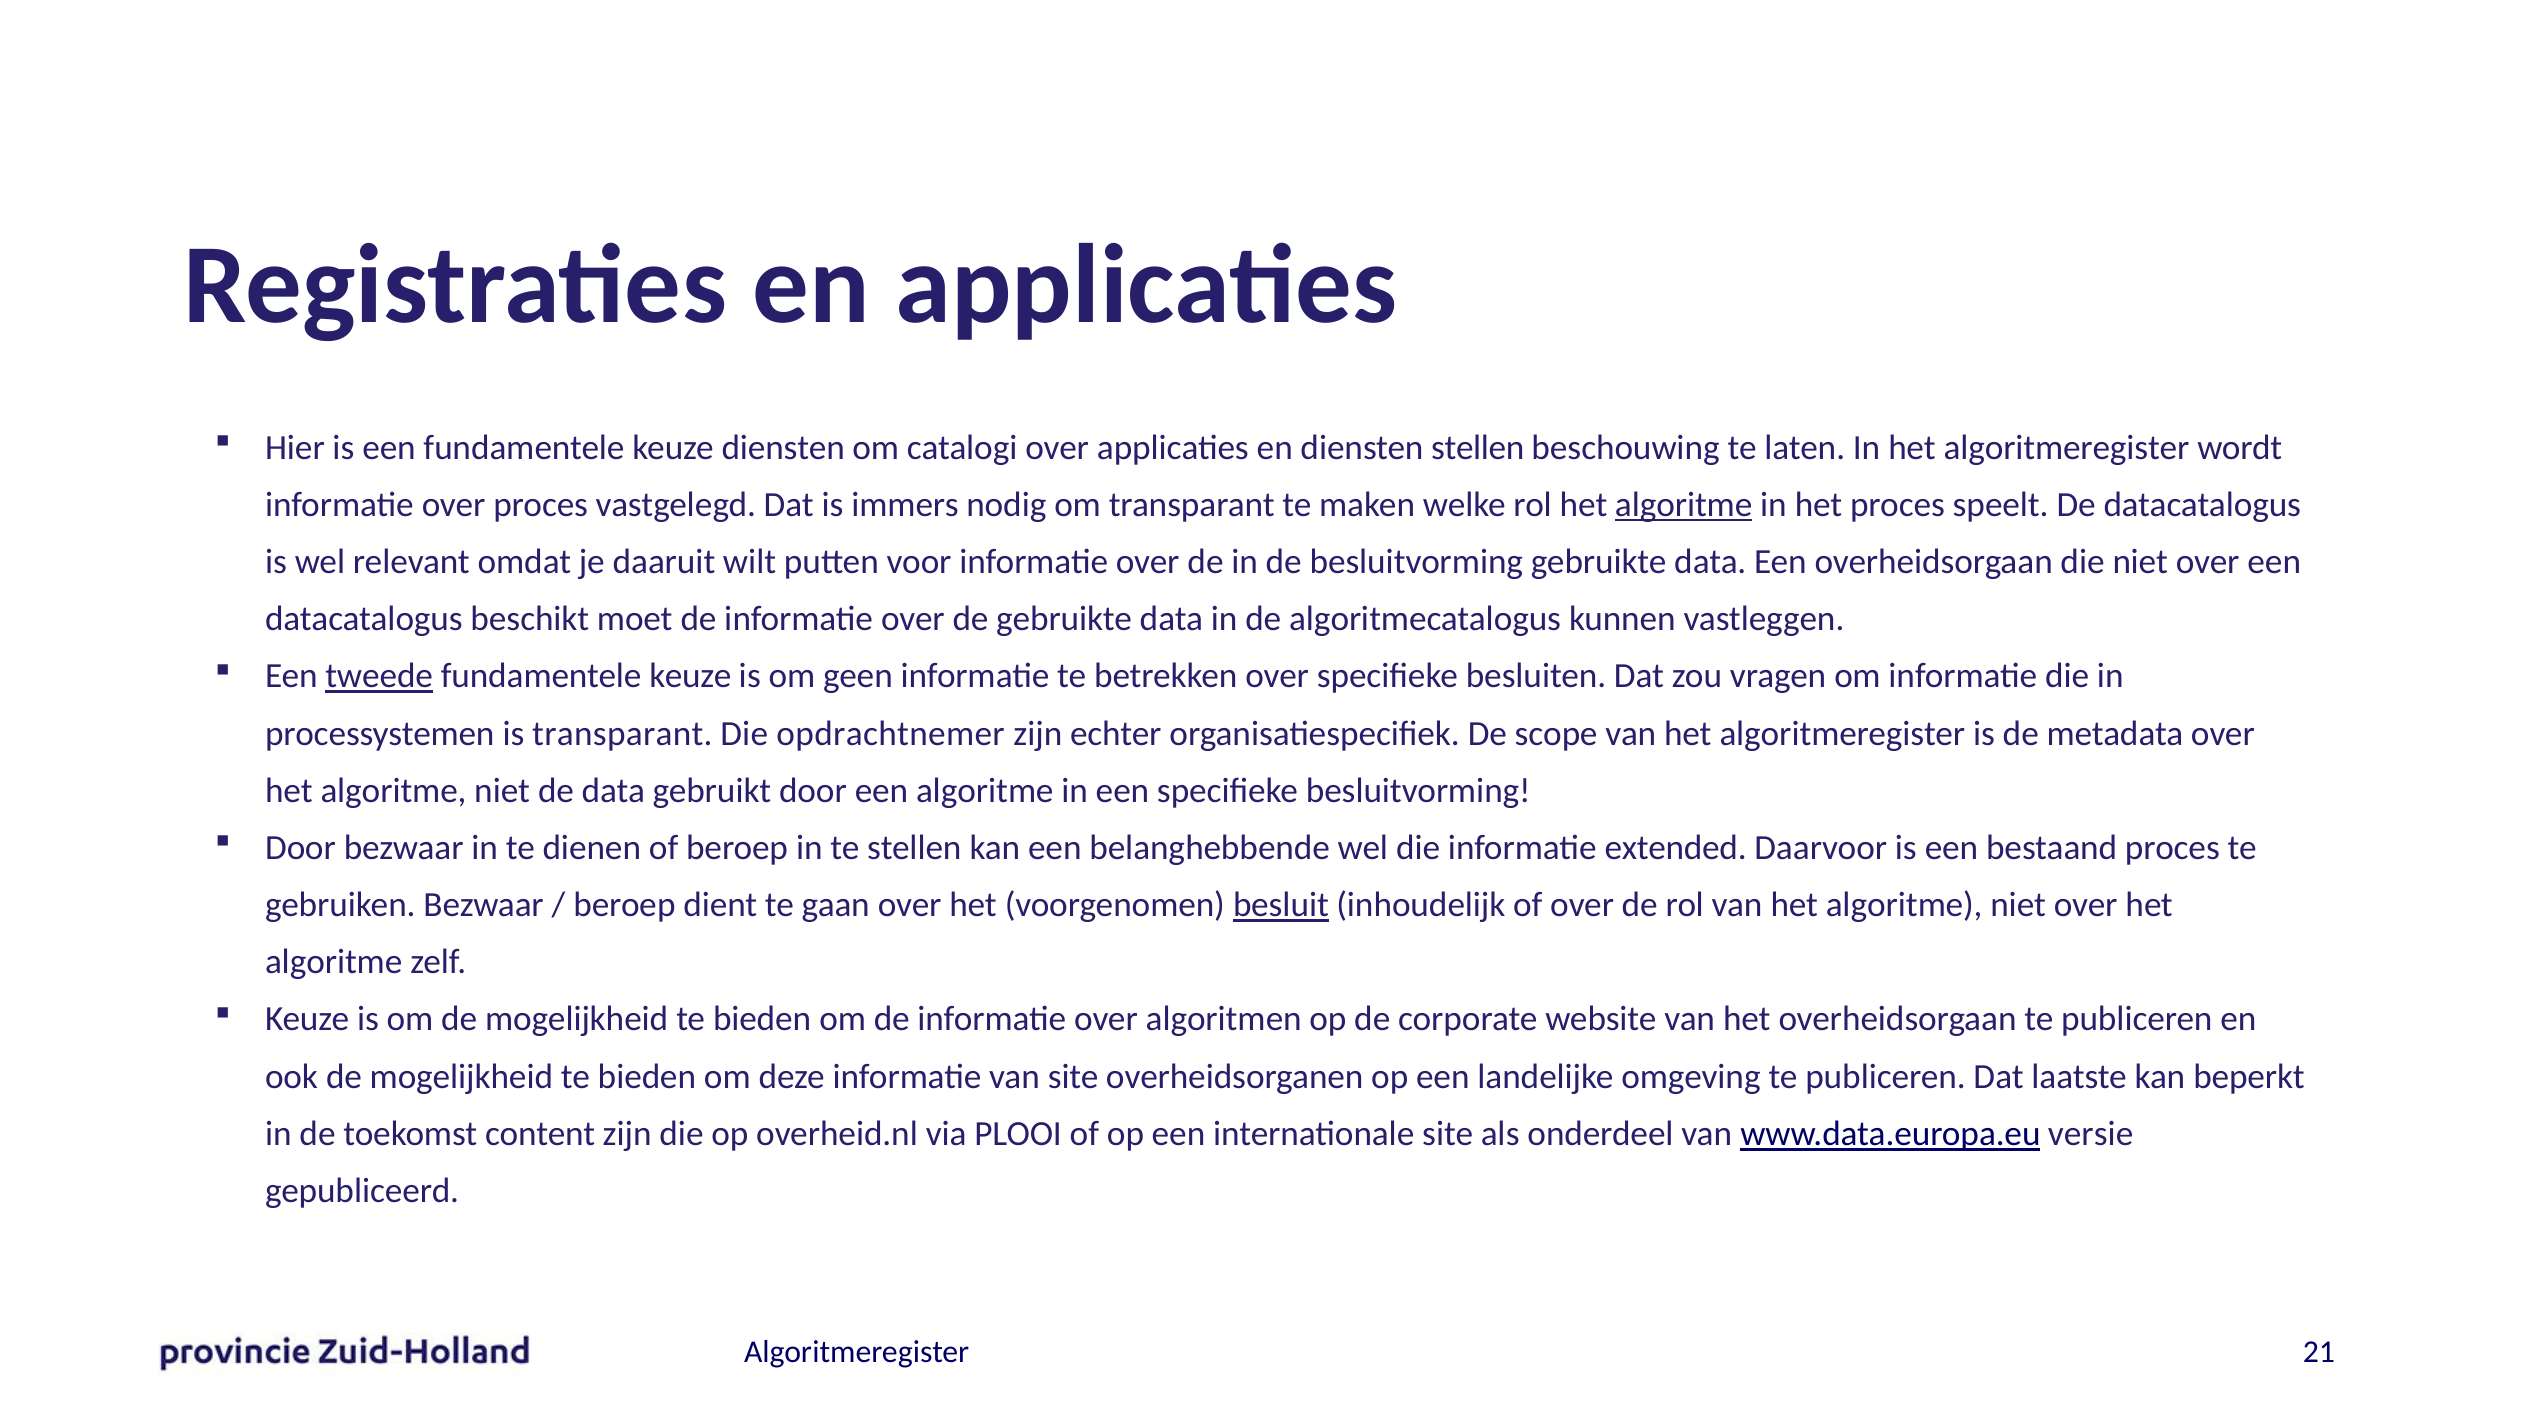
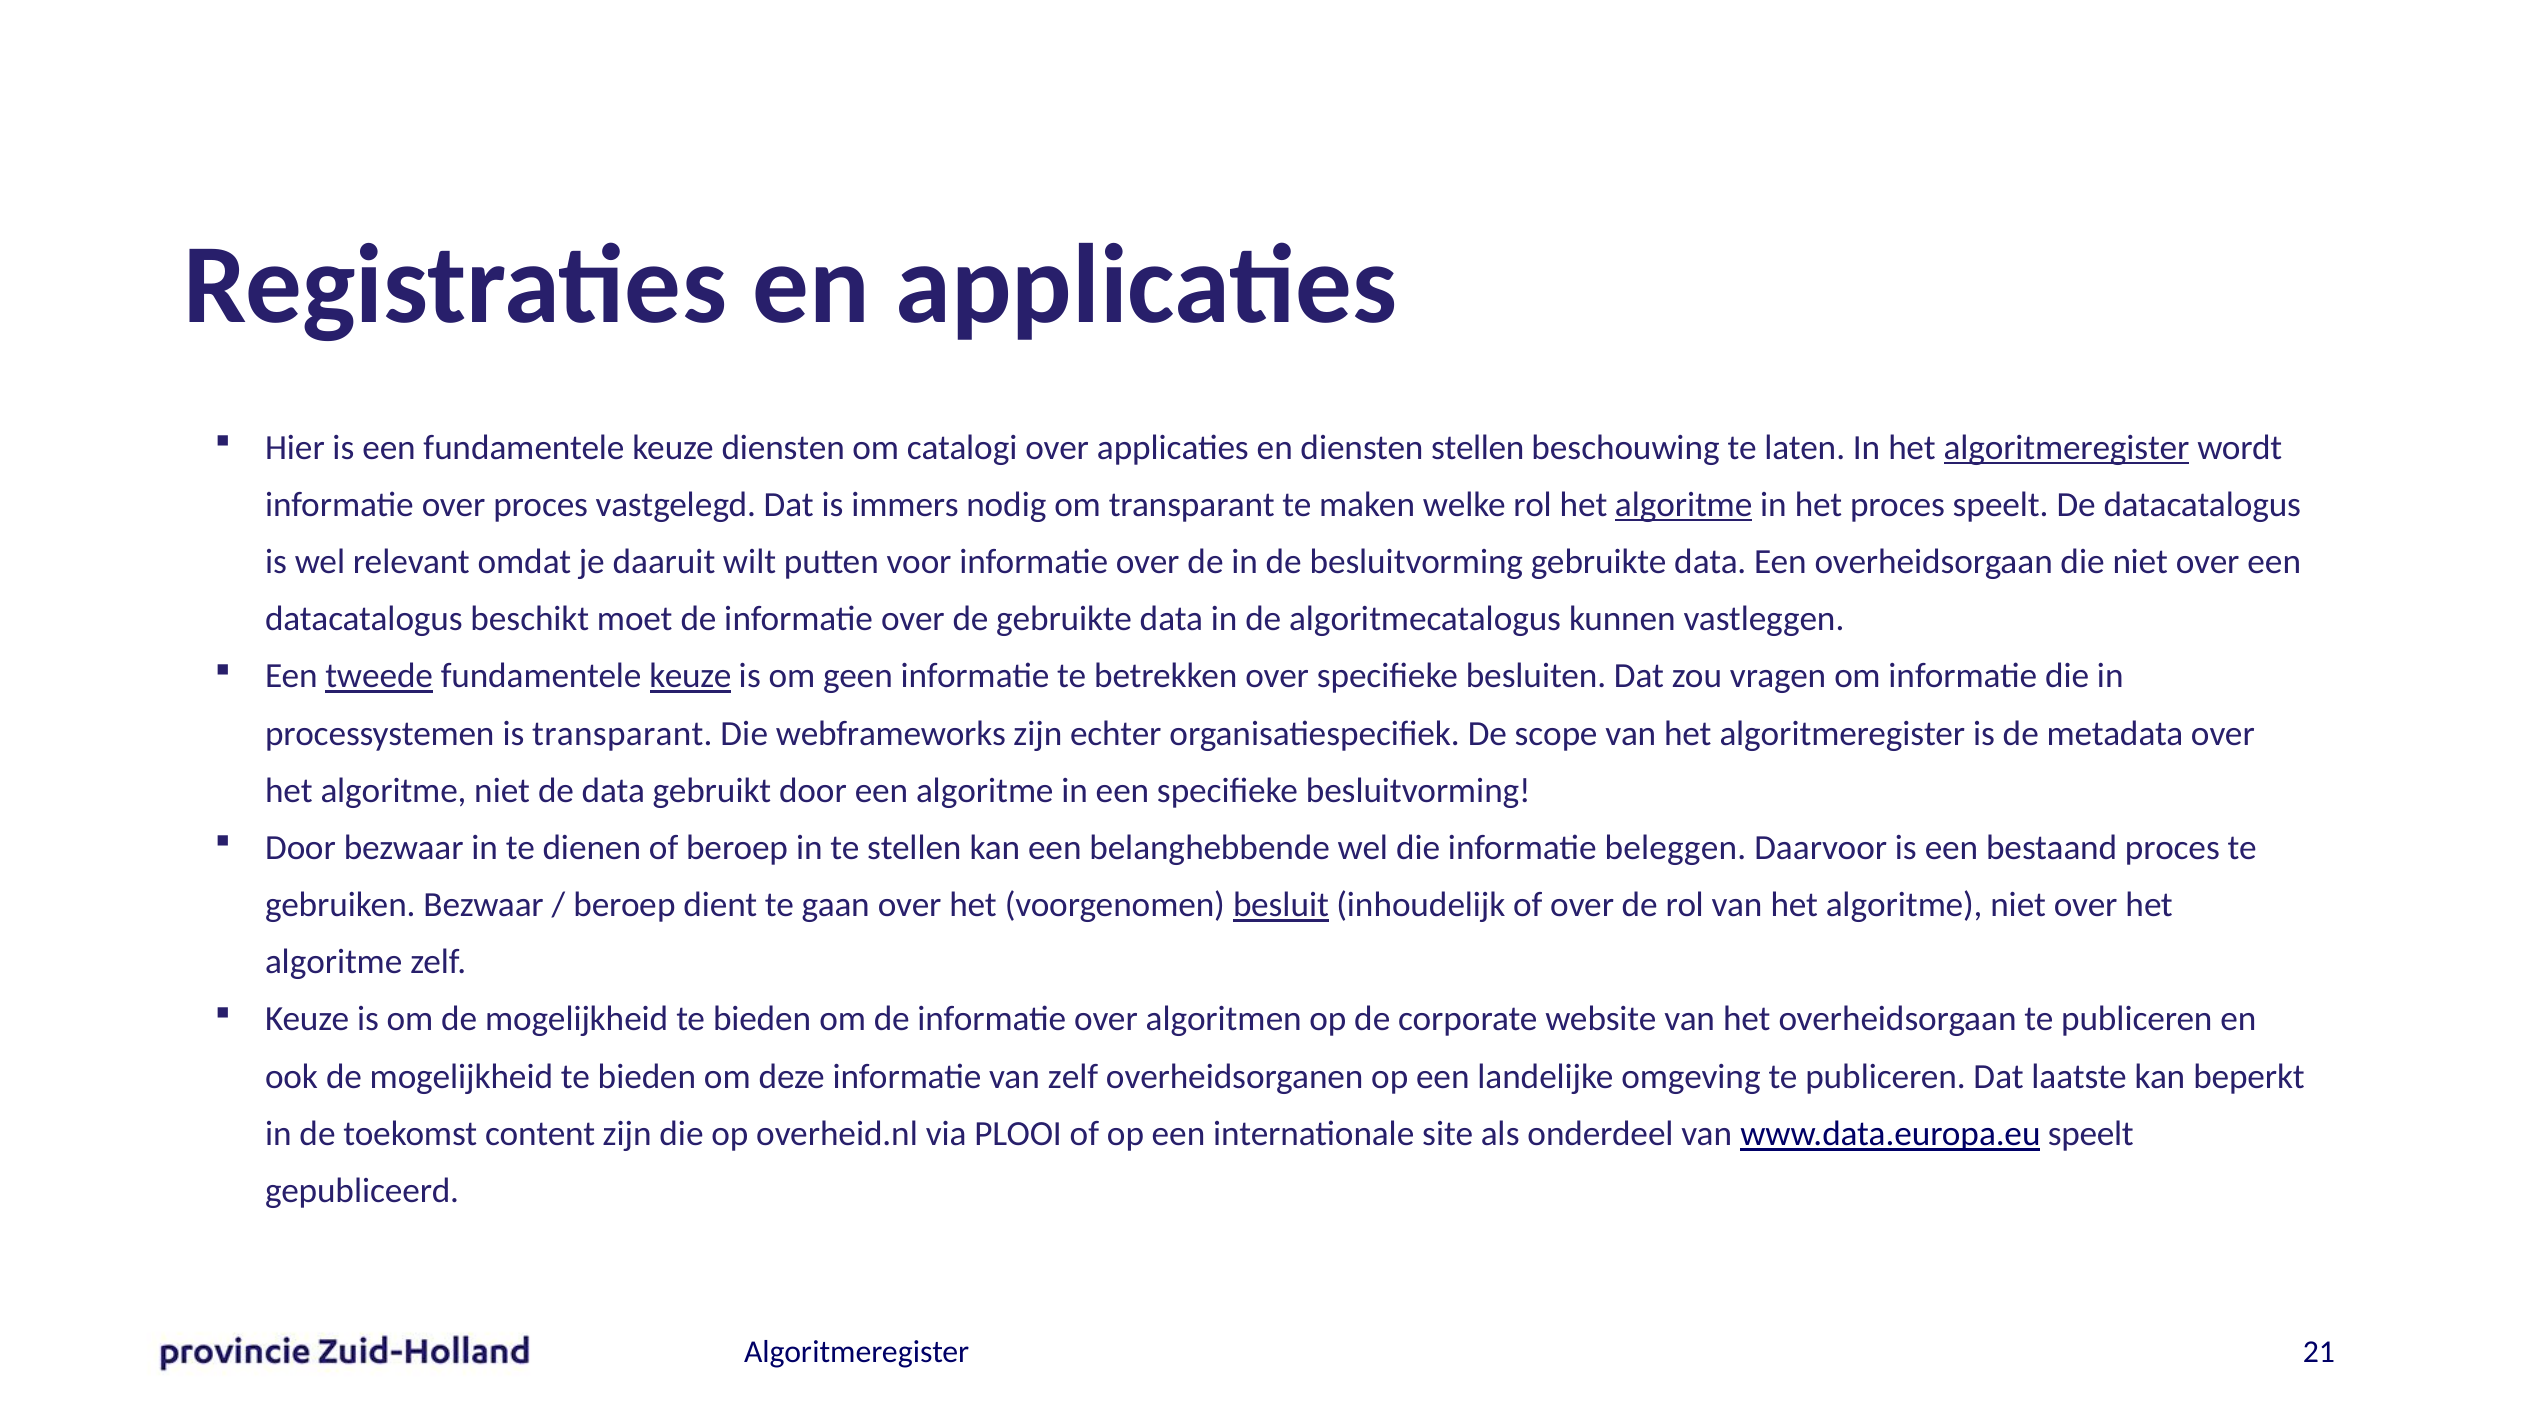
algoritmeregister at (2067, 448) underline: none -> present
keuze at (690, 676) underline: none -> present
opdrachtnemer: opdrachtnemer -> webframeworks
extended: extended -> beleggen
van site: site -> zelf
www.data.europa.eu versie: versie -> speelt
